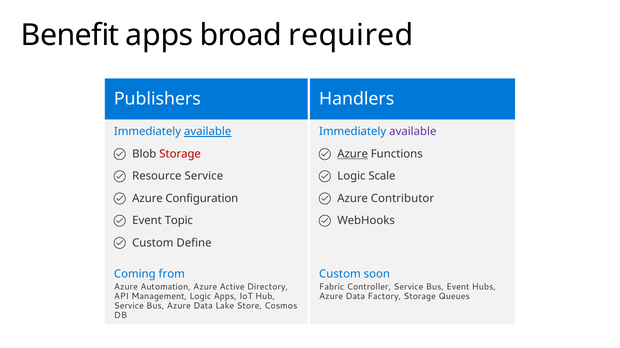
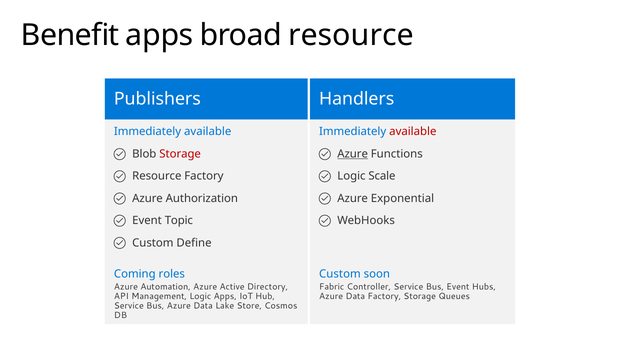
broad required: required -> resource
available at (208, 132) underline: present -> none
available at (413, 132) colour: purple -> red
Resource Service: Service -> Factory
Configuration: Configuration -> Authorization
Contributor: Contributor -> Exponential
from: from -> roles
